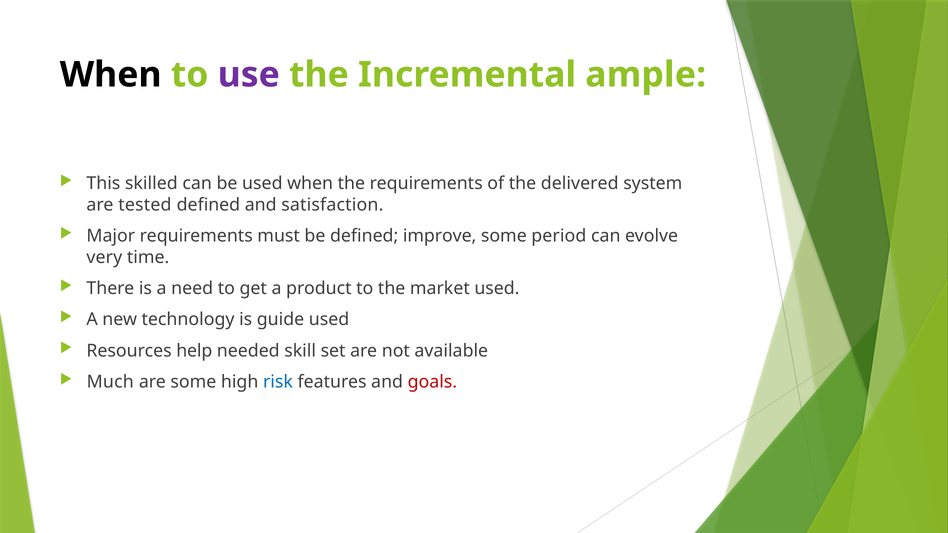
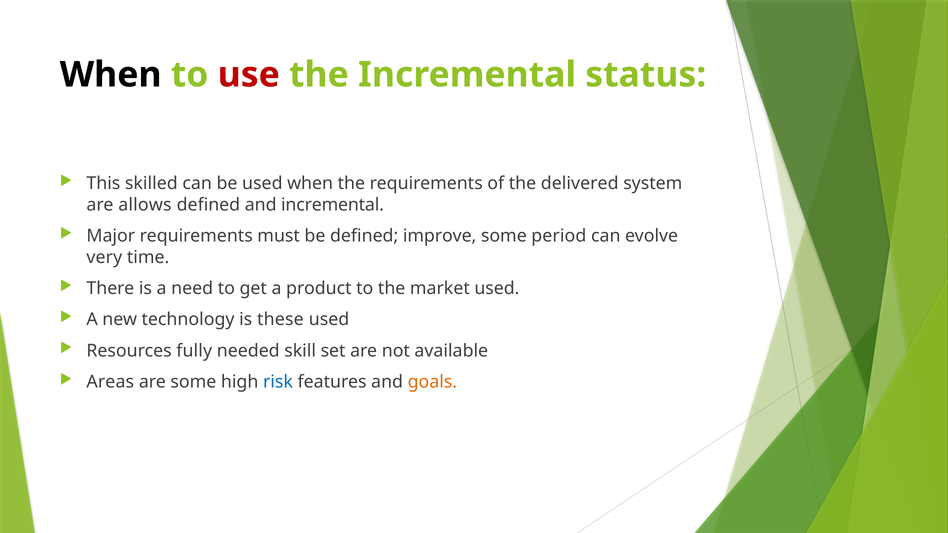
use colour: purple -> red
ample: ample -> status
tested: tested -> allows
and satisfaction: satisfaction -> incremental
guide: guide -> these
help: help -> fully
Much: Much -> Areas
goals colour: red -> orange
